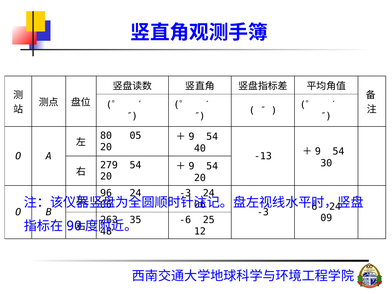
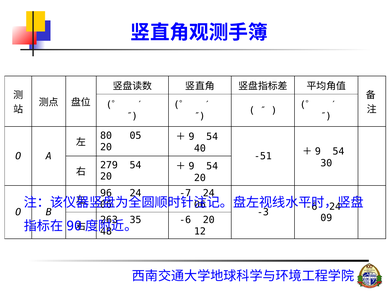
-13: -13 -> -51
-3 at (185, 193): -3 -> -7
-6 25: 25 -> 20
